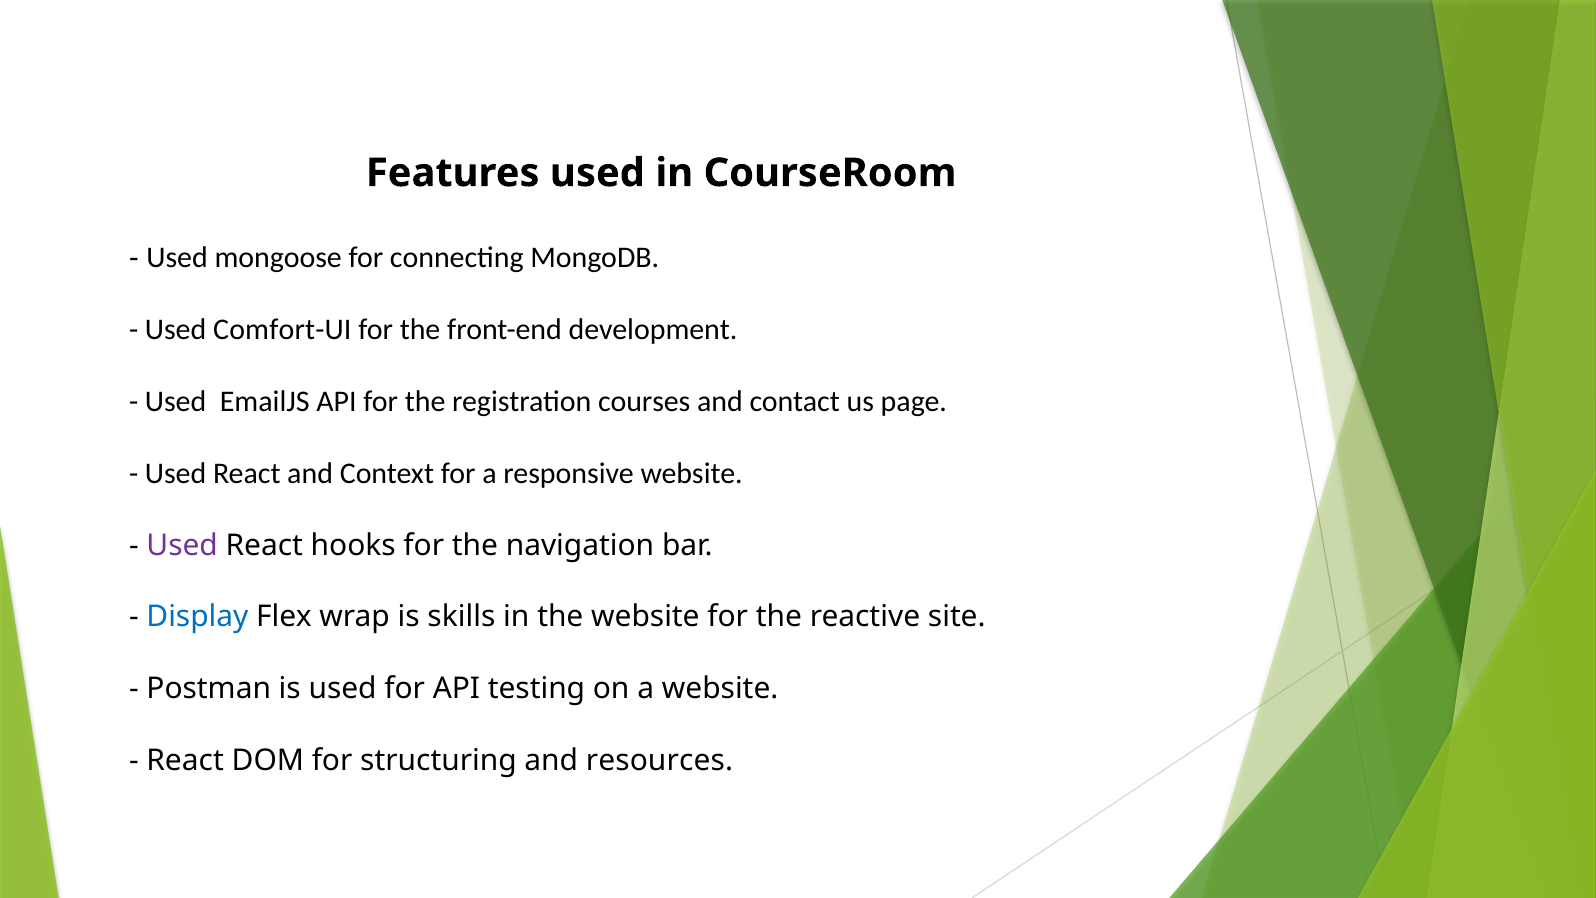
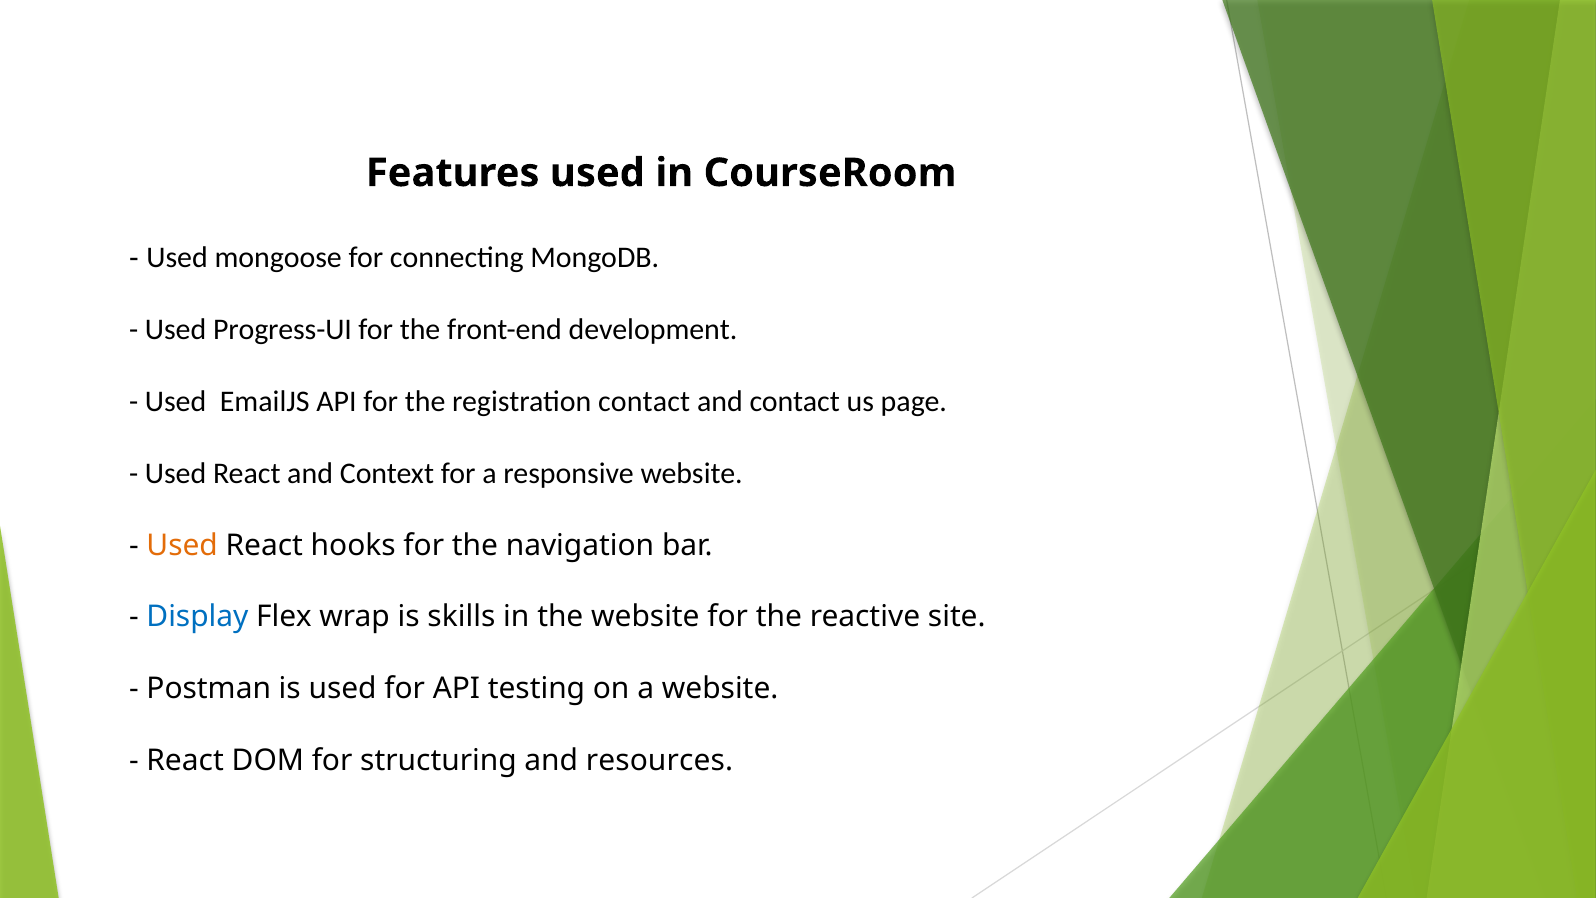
Comfort-UI: Comfort-UI -> Progress-UI
registration courses: courses -> contact
Used at (182, 545) colour: purple -> orange
